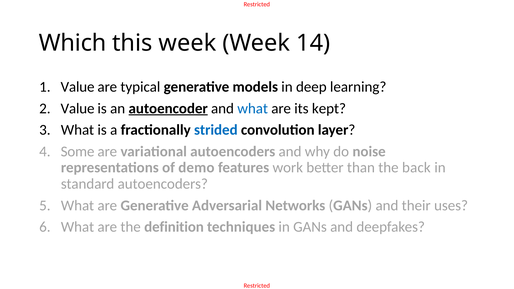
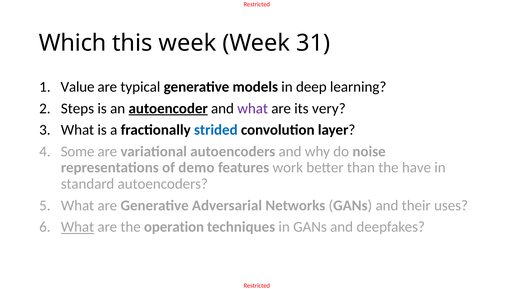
14: 14 -> 31
Value at (78, 108): Value -> Steps
what at (253, 108) colour: blue -> purple
kept: kept -> very
back: back -> have
What at (78, 227) underline: none -> present
definition: definition -> operation
